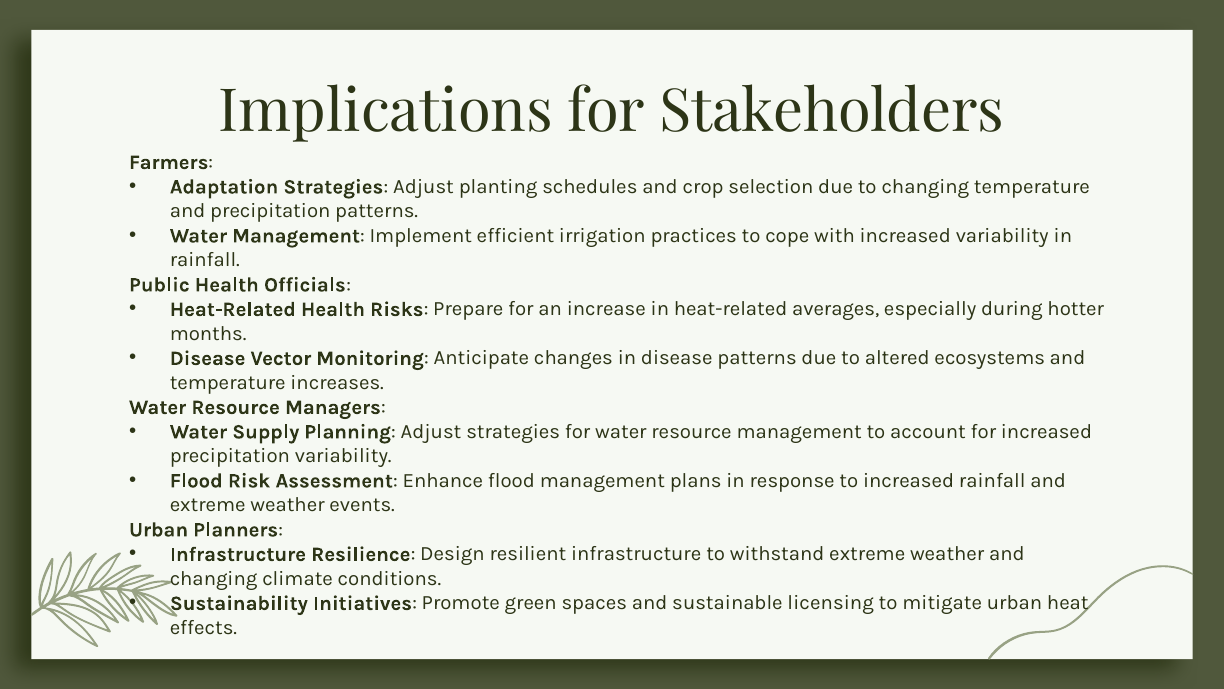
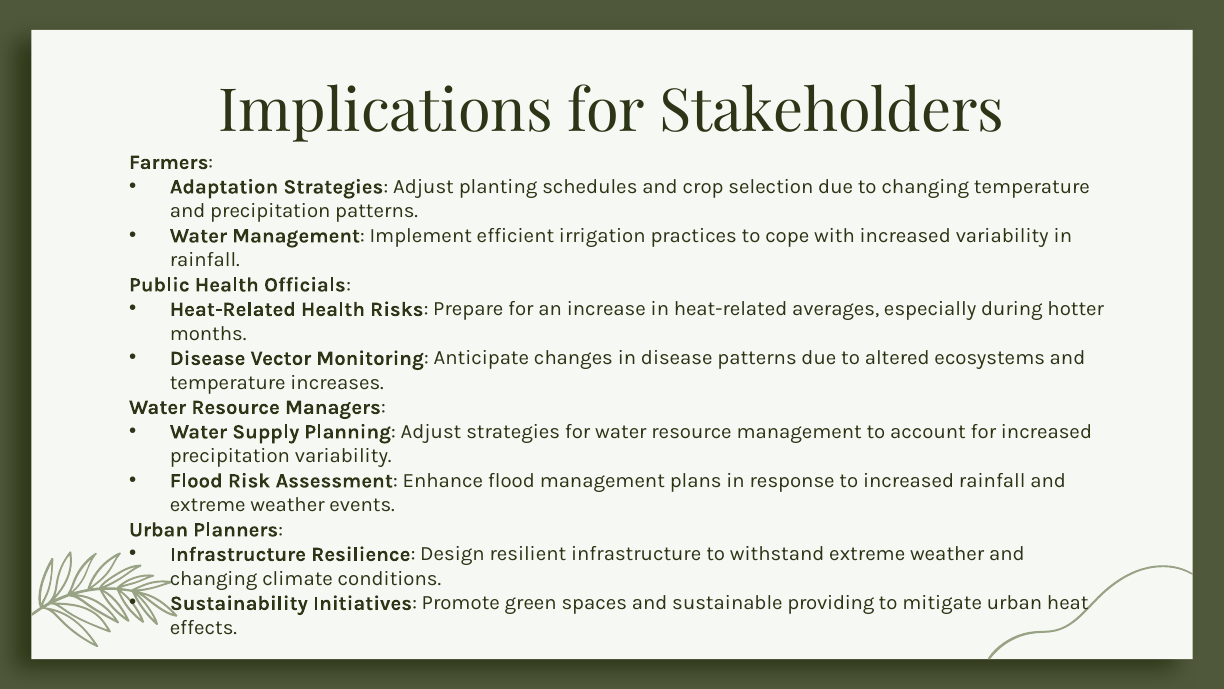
licensing: licensing -> providing
